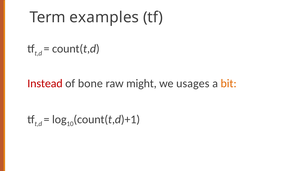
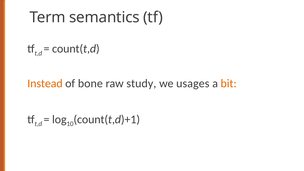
examples: examples -> semantics
Instead colour: red -> orange
might: might -> study
